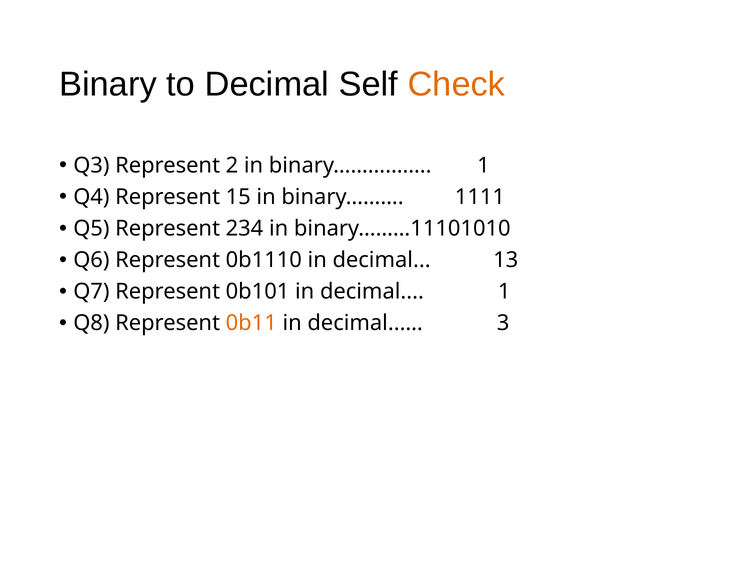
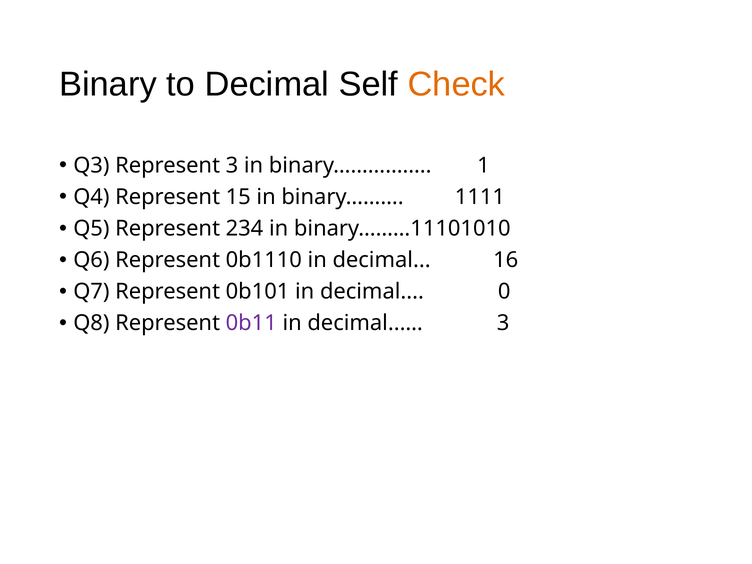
Represent 2: 2 -> 3
13: 13 -> 16
decimal 1: 1 -> 0
0b11 colour: orange -> purple
